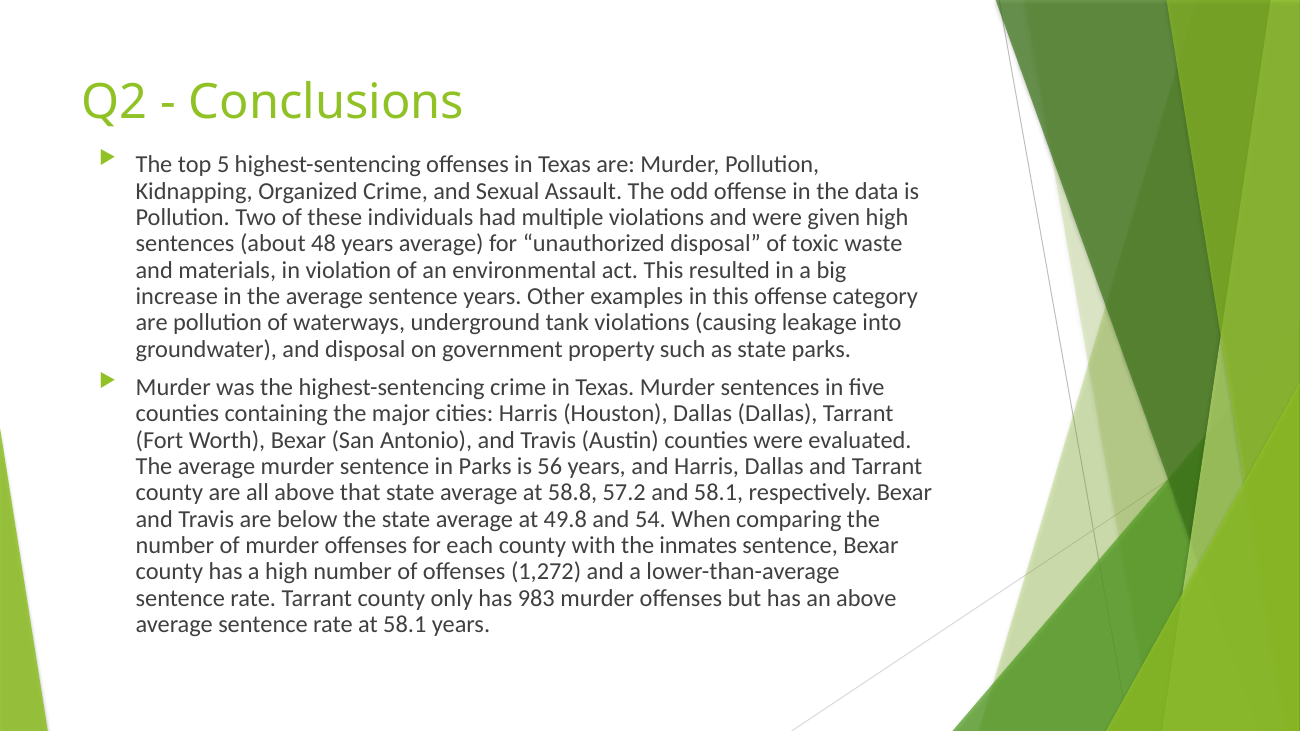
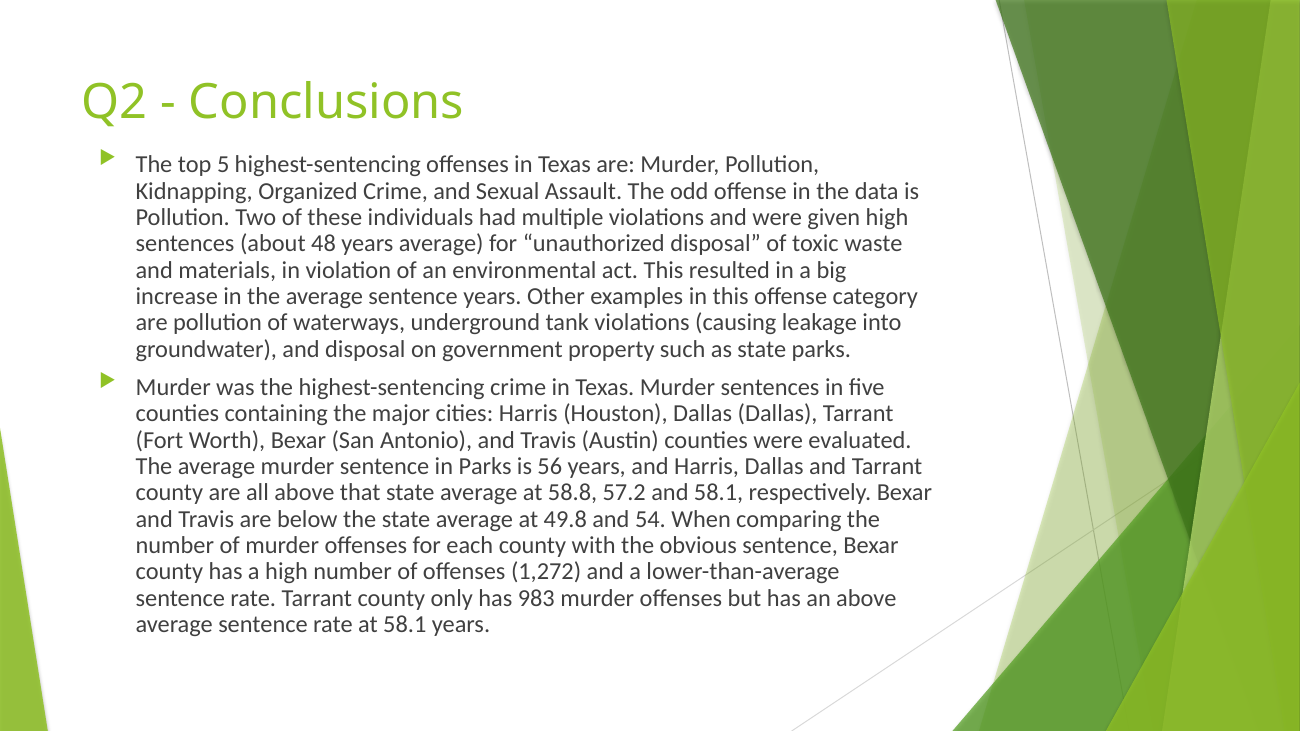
inmates: inmates -> obvious
